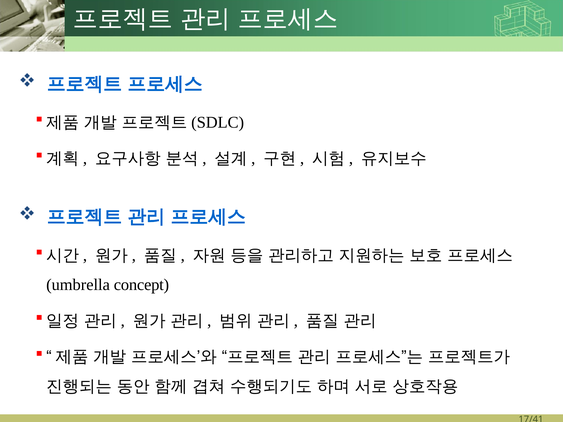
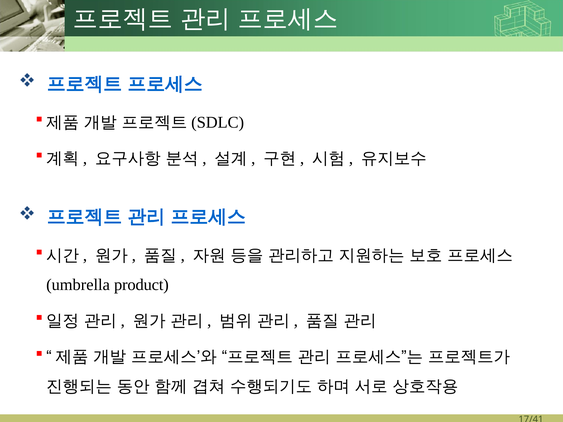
concept: concept -> product
